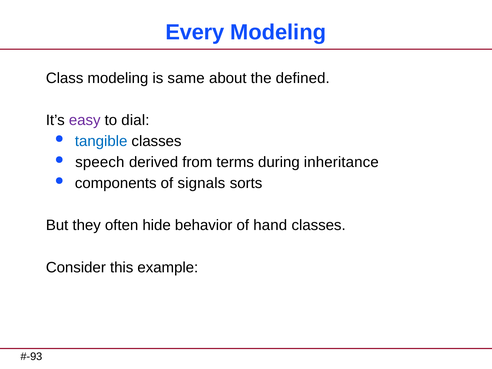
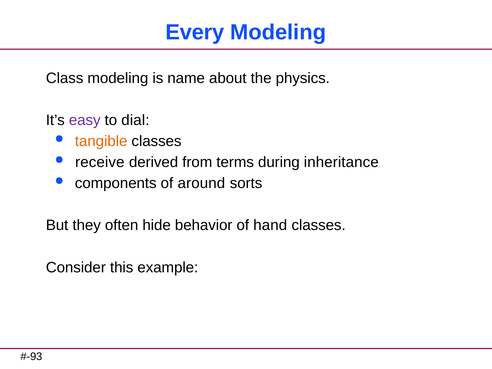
same: same -> name
defined: defined -> physics
tangible colour: blue -> orange
speech: speech -> receive
signals: signals -> around
